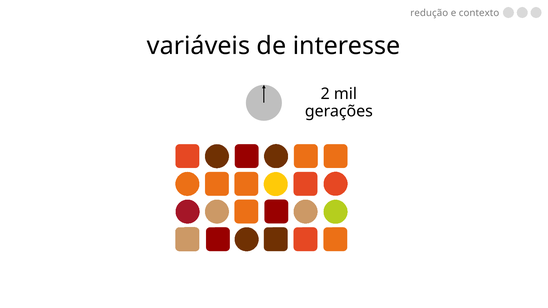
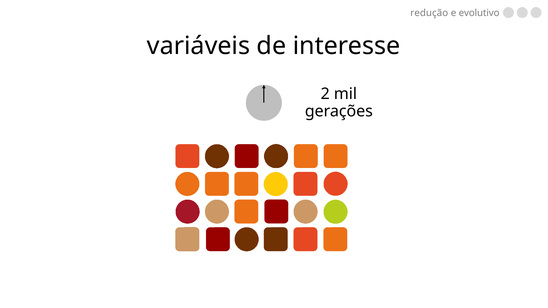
contexto: contexto -> evolutivo
